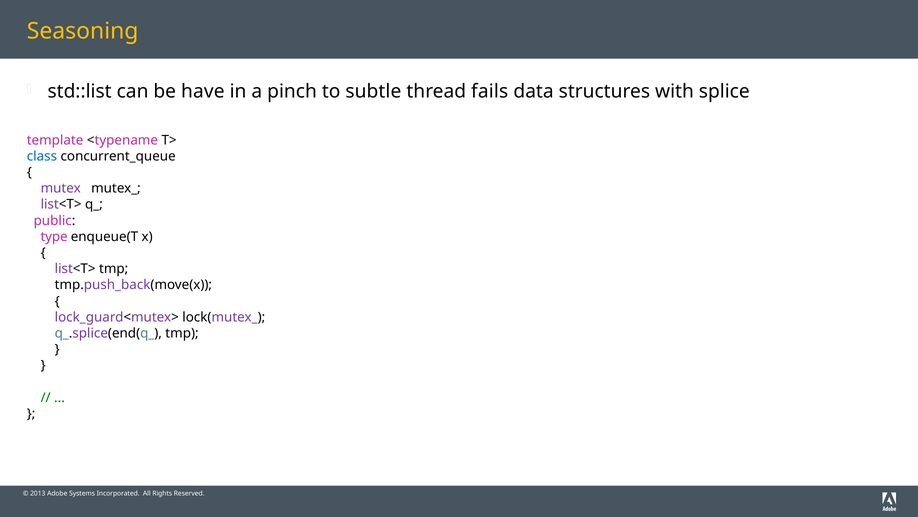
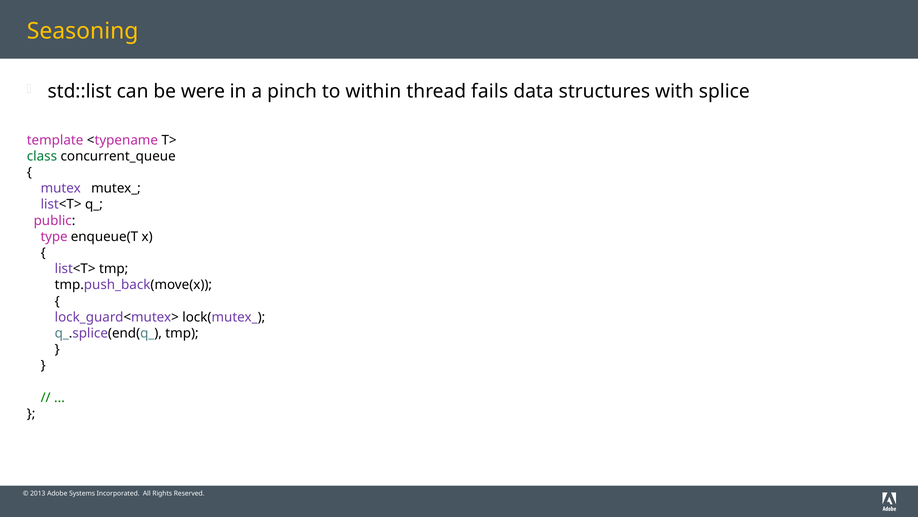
have: have -> were
subtle: subtle -> within
class colour: blue -> green
